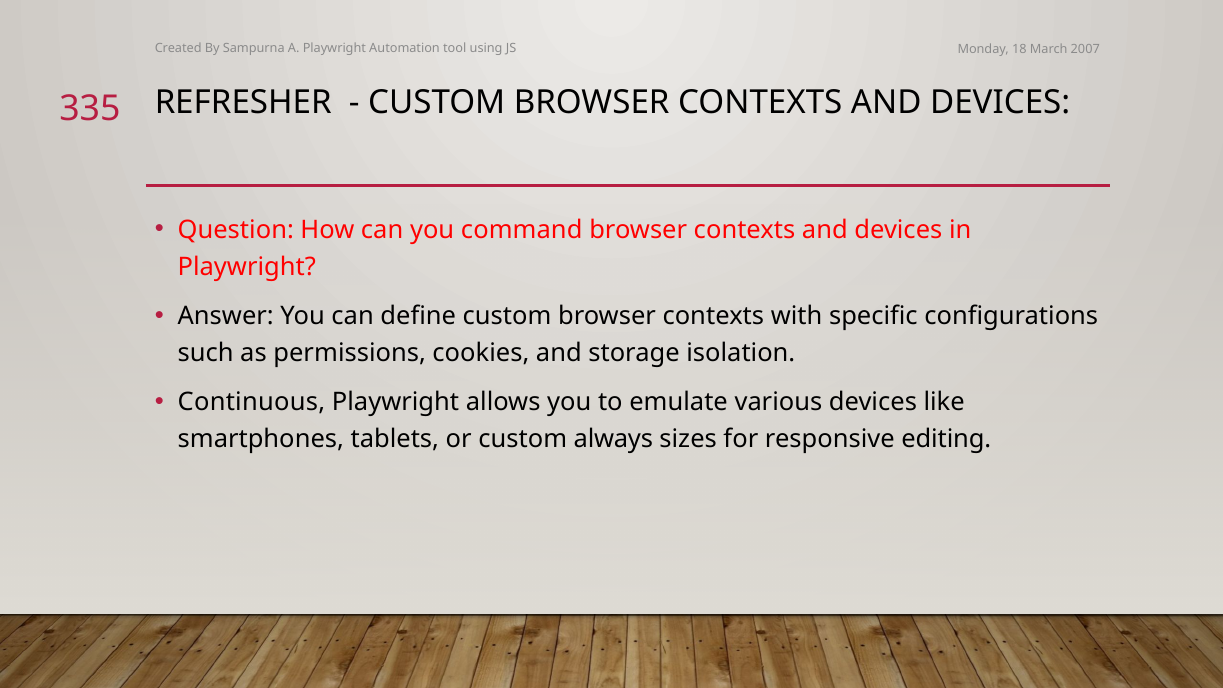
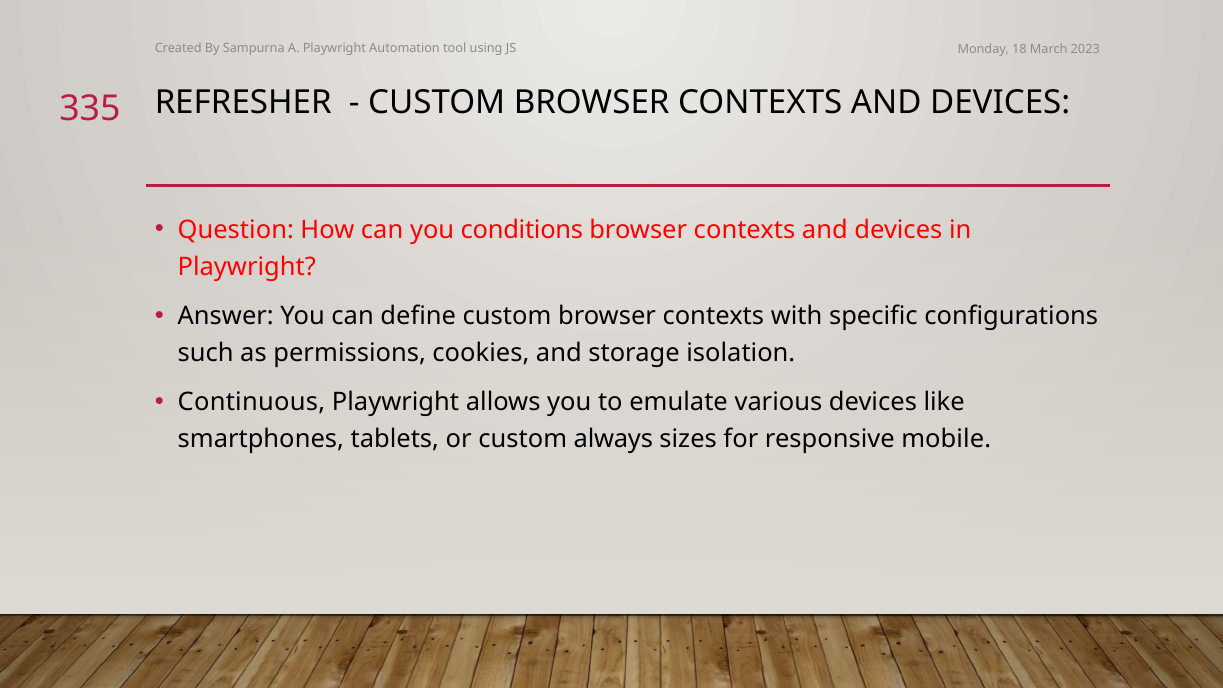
2007: 2007 -> 2023
command: command -> conditions
editing: editing -> mobile
